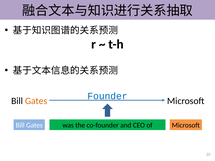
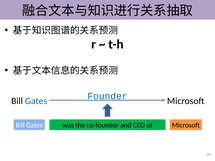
Gates at (36, 101) colour: orange -> blue
